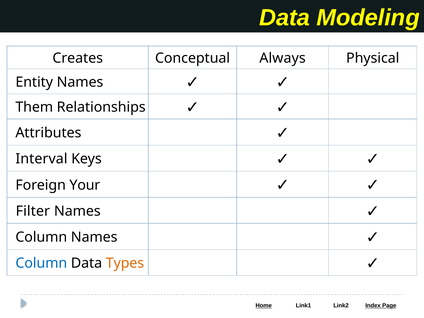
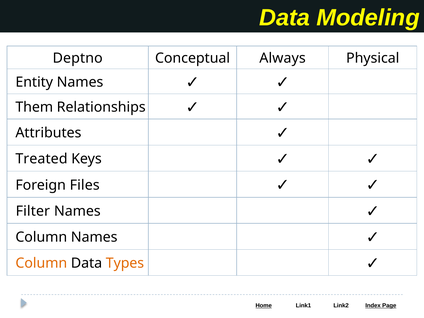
Creates: Creates -> Deptno
Interval: Interval -> Treated
Your: Your -> Files
Column at (41, 263) colour: blue -> orange
